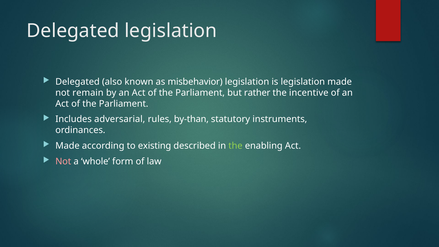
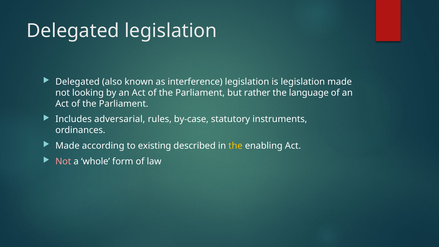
misbehavior: misbehavior -> interference
remain: remain -> looking
incentive: incentive -> language
by-than: by-than -> by-case
the at (235, 146) colour: light green -> yellow
